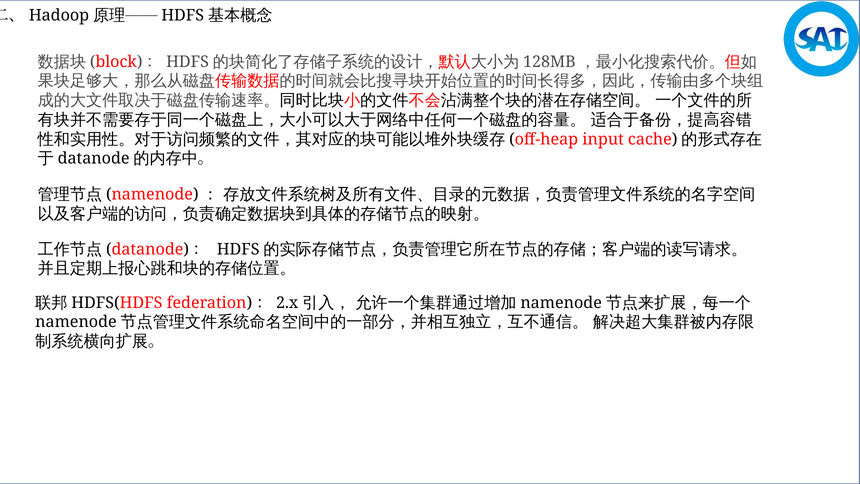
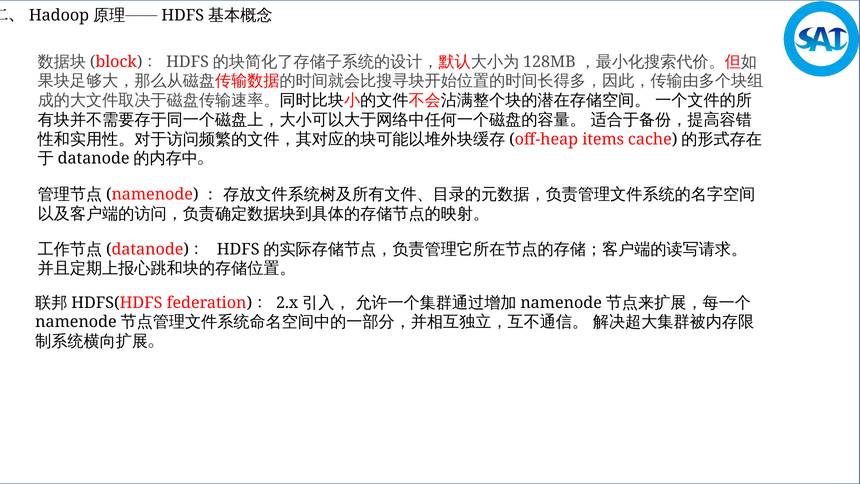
input: input -> items
